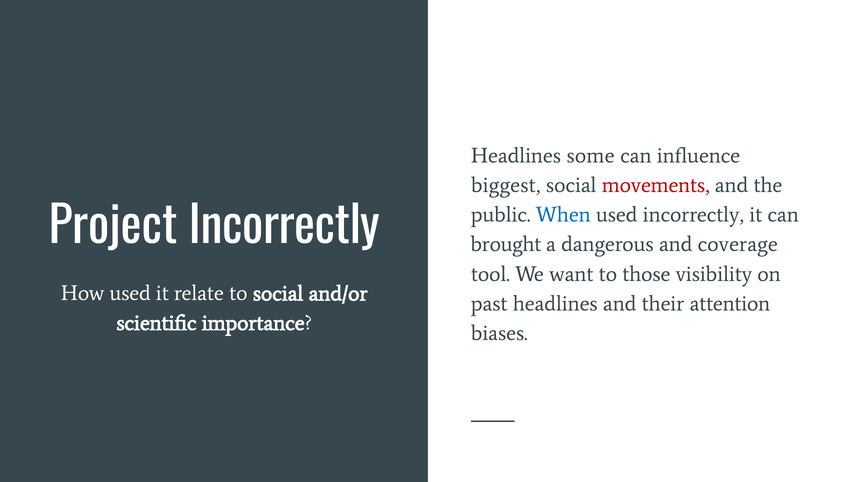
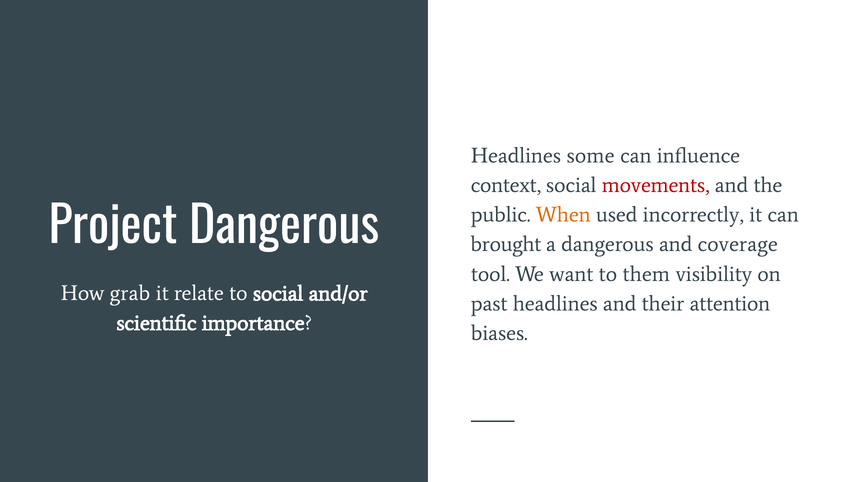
biggest: biggest -> context
When colour: blue -> orange
Project Incorrectly: Incorrectly -> Dangerous
those: those -> them
How used: used -> grab
